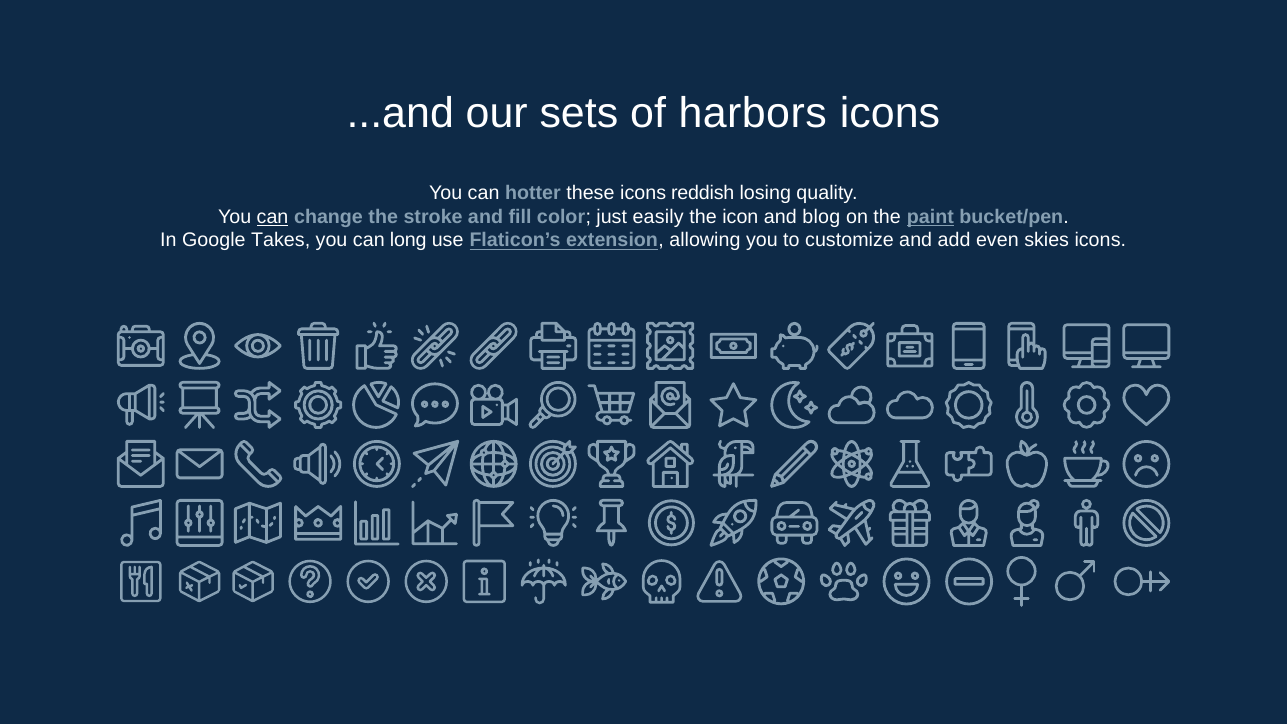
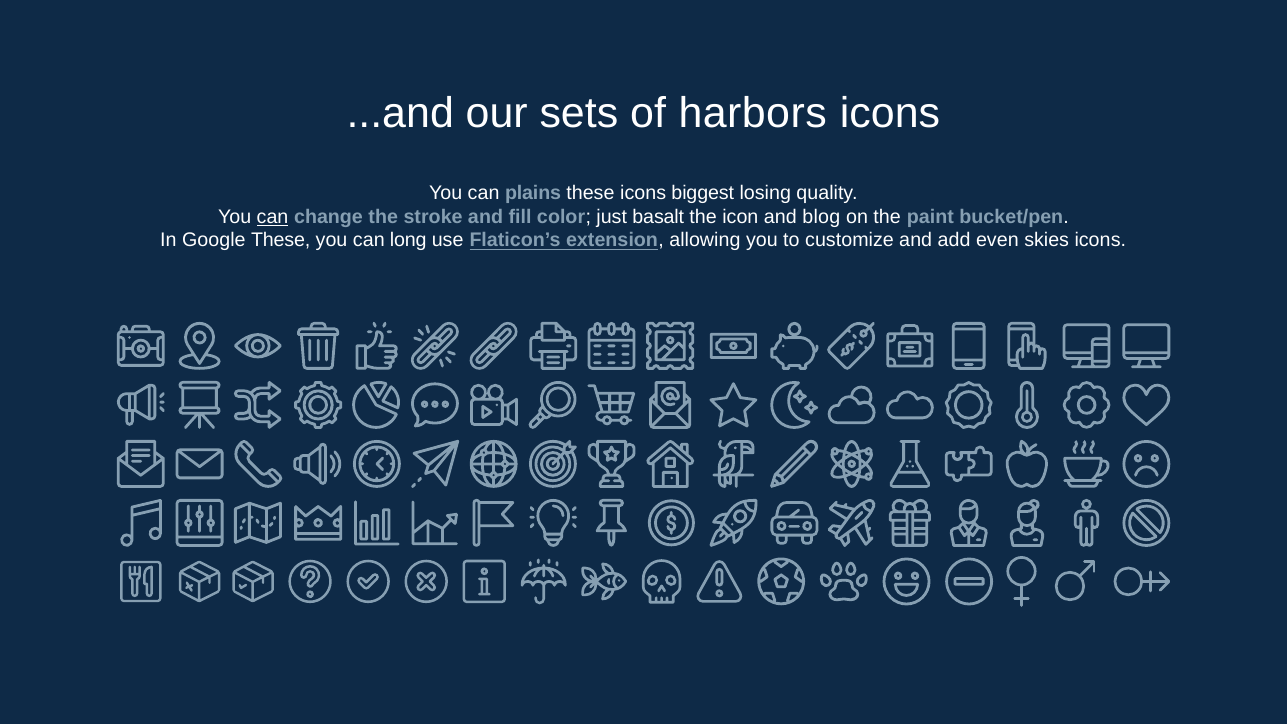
hotter: hotter -> plains
reddish: reddish -> biggest
easily: easily -> basalt
paint underline: present -> none
Google Takes: Takes -> These
